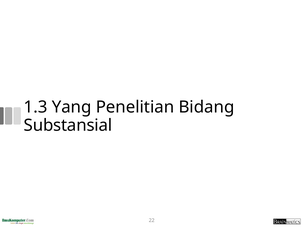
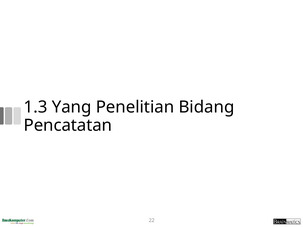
Substansial: Substansial -> Pencatatan
